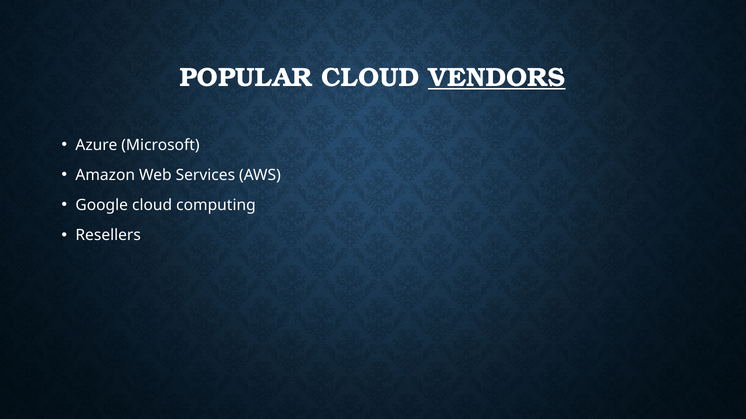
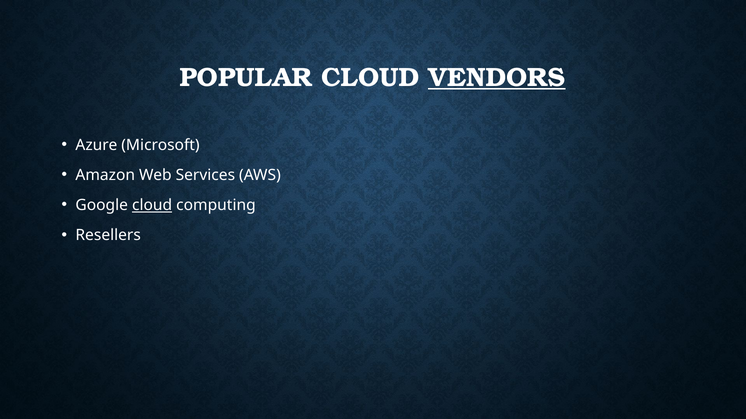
cloud at (152, 205) underline: none -> present
